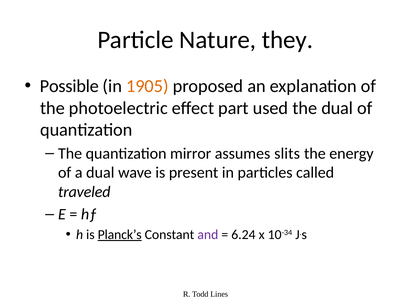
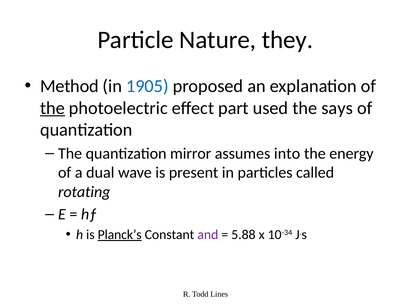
Possible: Possible -> Method
1905 colour: orange -> blue
the at (52, 108) underline: none -> present
the dual: dual -> says
slits: slits -> into
traveled: traveled -> rotating
6.24: 6.24 -> 5.88
